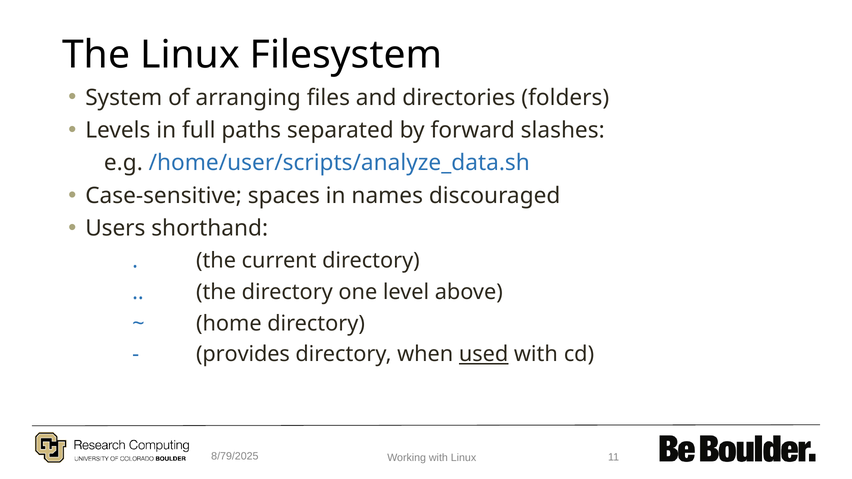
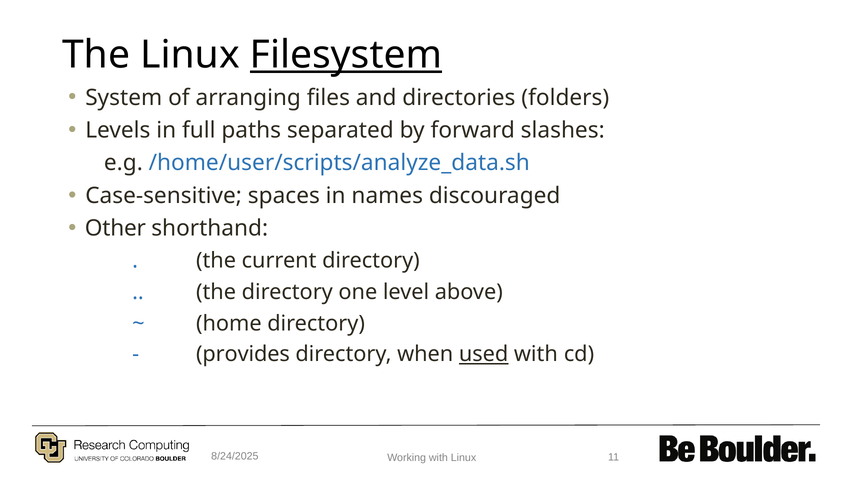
Filesystem underline: none -> present
Users: Users -> Other
8/79/2025: 8/79/2025 -> 8/24/2025
